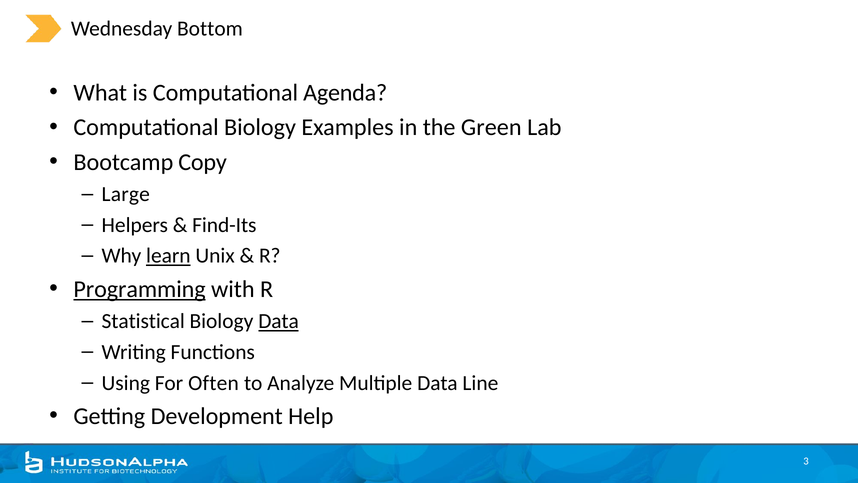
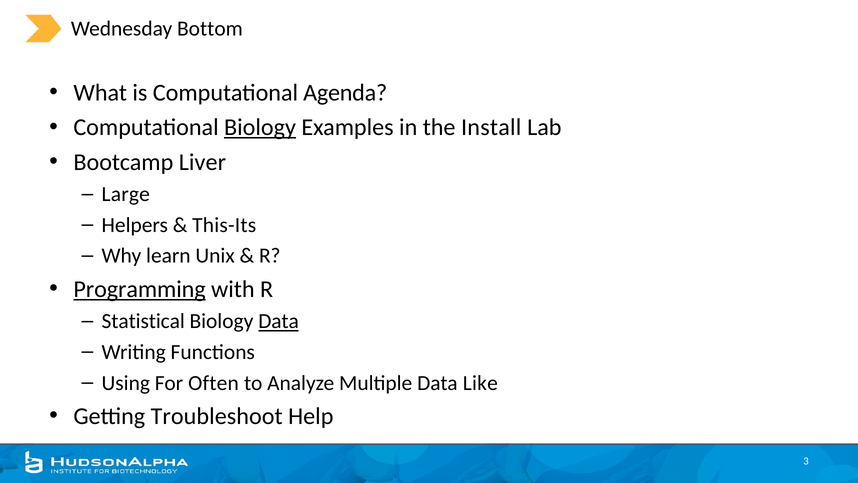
Biology at (260, 127) underline: none -> present
Green: Green -> Install
Copy: Copy -> Liver
Find-Its: Find-Its -> This-Its
learn underline: present -> none
Line: Line -> Like
Development: Development -> Troubleshoot
